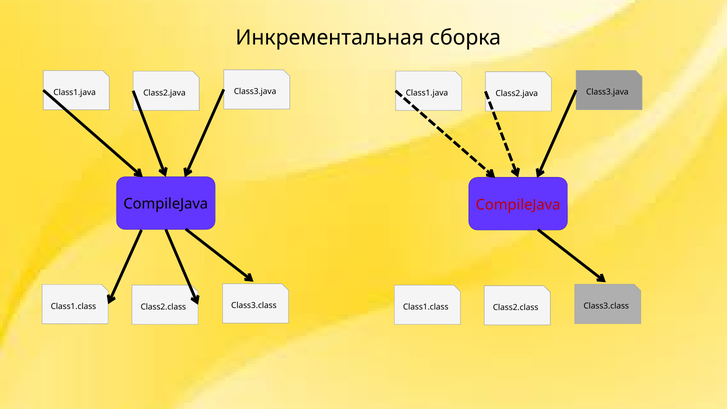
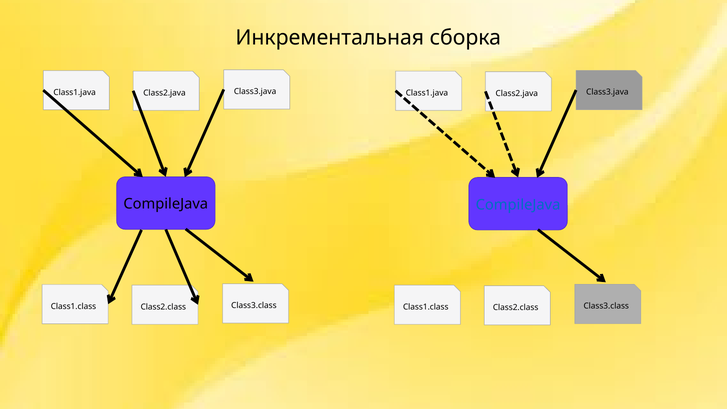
CompileJava at (518, 205) colour: red -> blue
